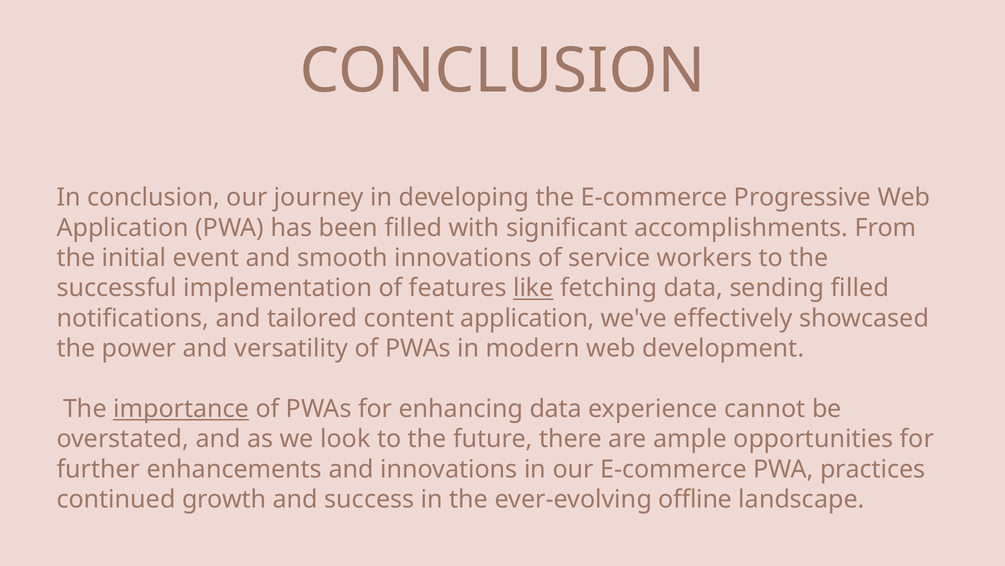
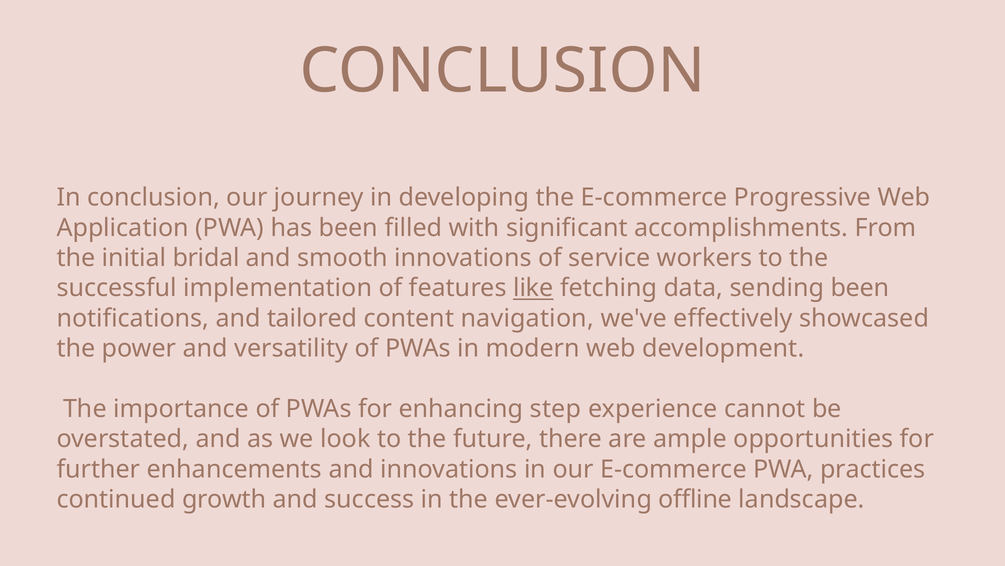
event: event -> bridal
sending filled: filled -> been
content application: application -> navigation
importance underline: present -> none
enhancing data: data -> step
